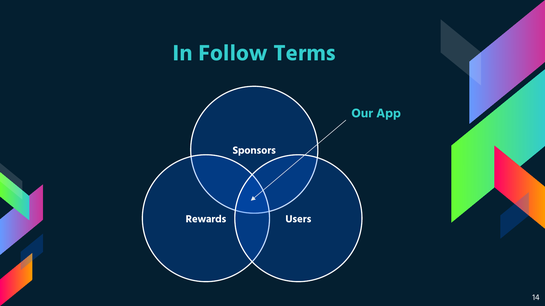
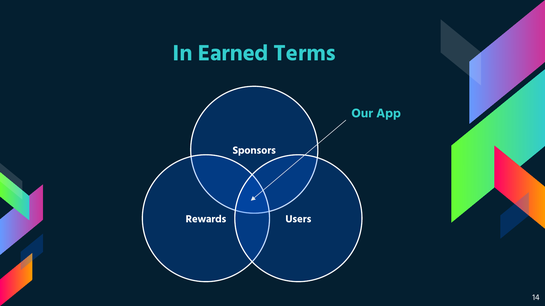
Follow: Follow -> Earned
